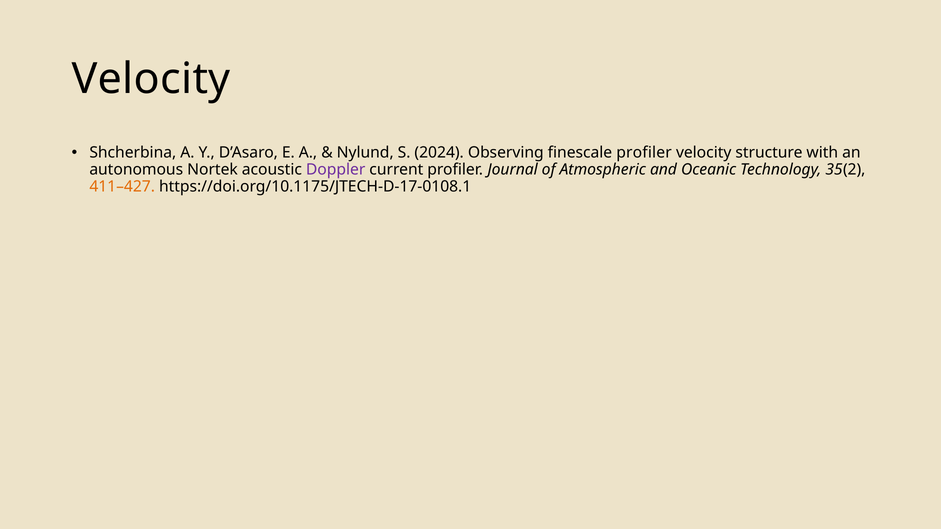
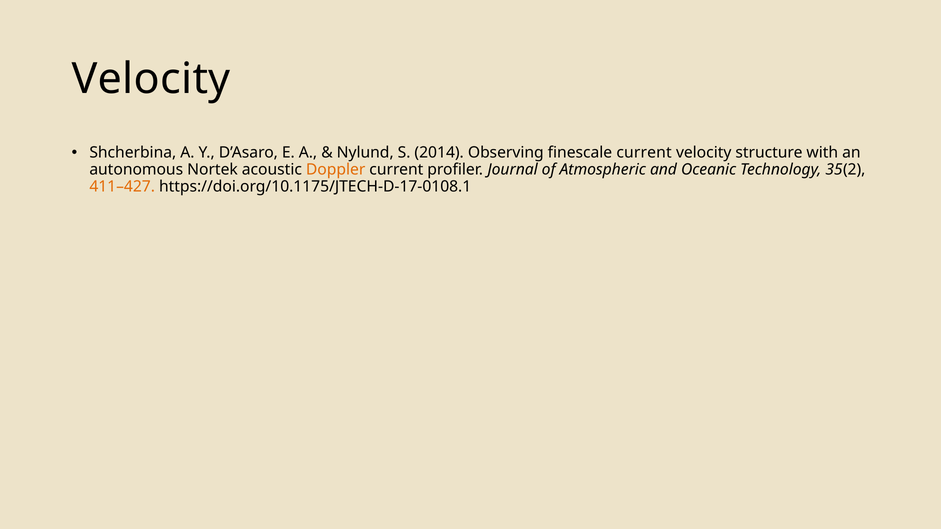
2024: 2024 -> 2014
finescale profiler: profiler -> current
Doppler colour: purple -> orange
